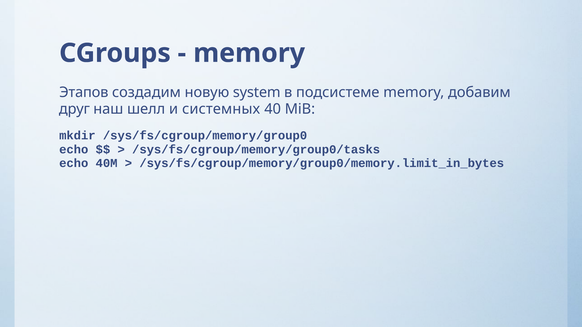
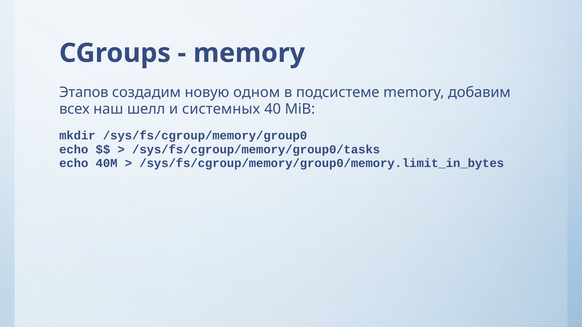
system: system -> одном
друг: друг -> всех
